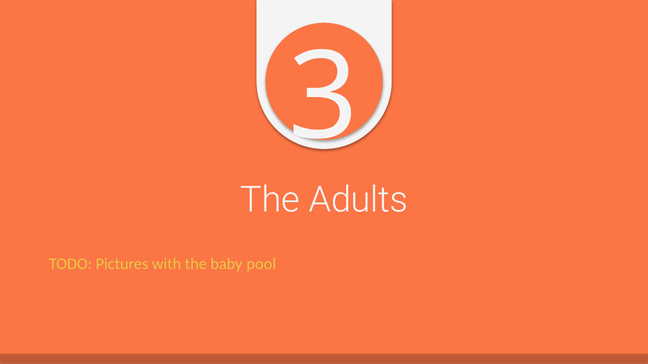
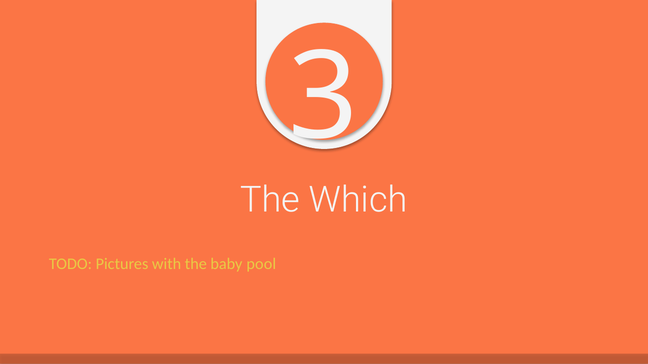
Adults: Adults -> Which
